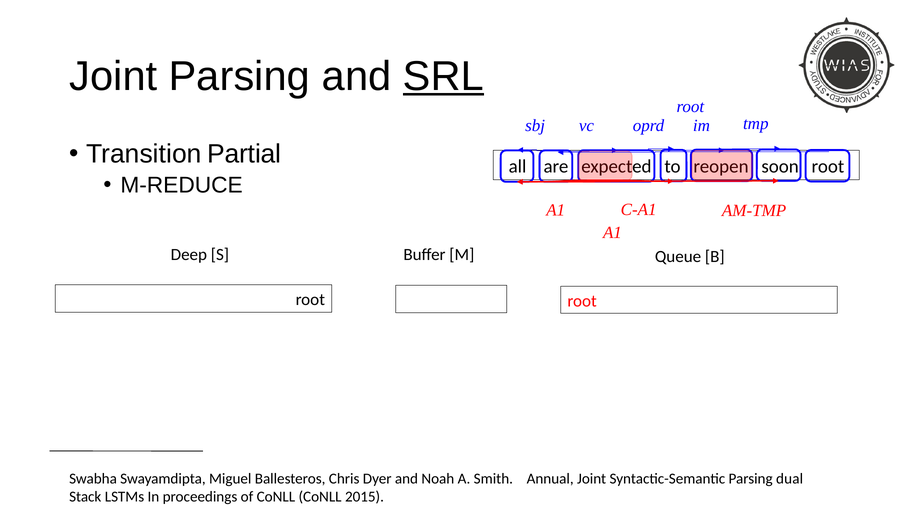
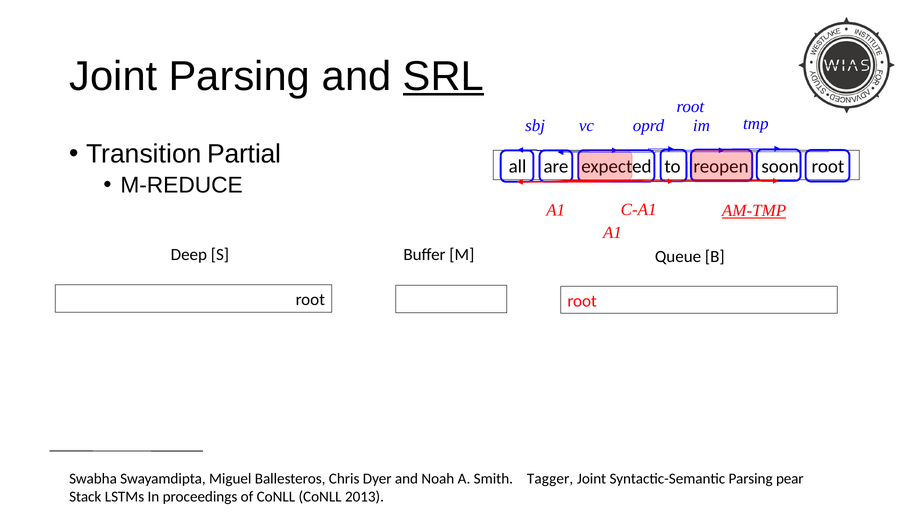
AM-TMP underline: none -> present
Annual: Annual -> Tagger
dual: dual -> pear
2015: 2015 -> 2013
